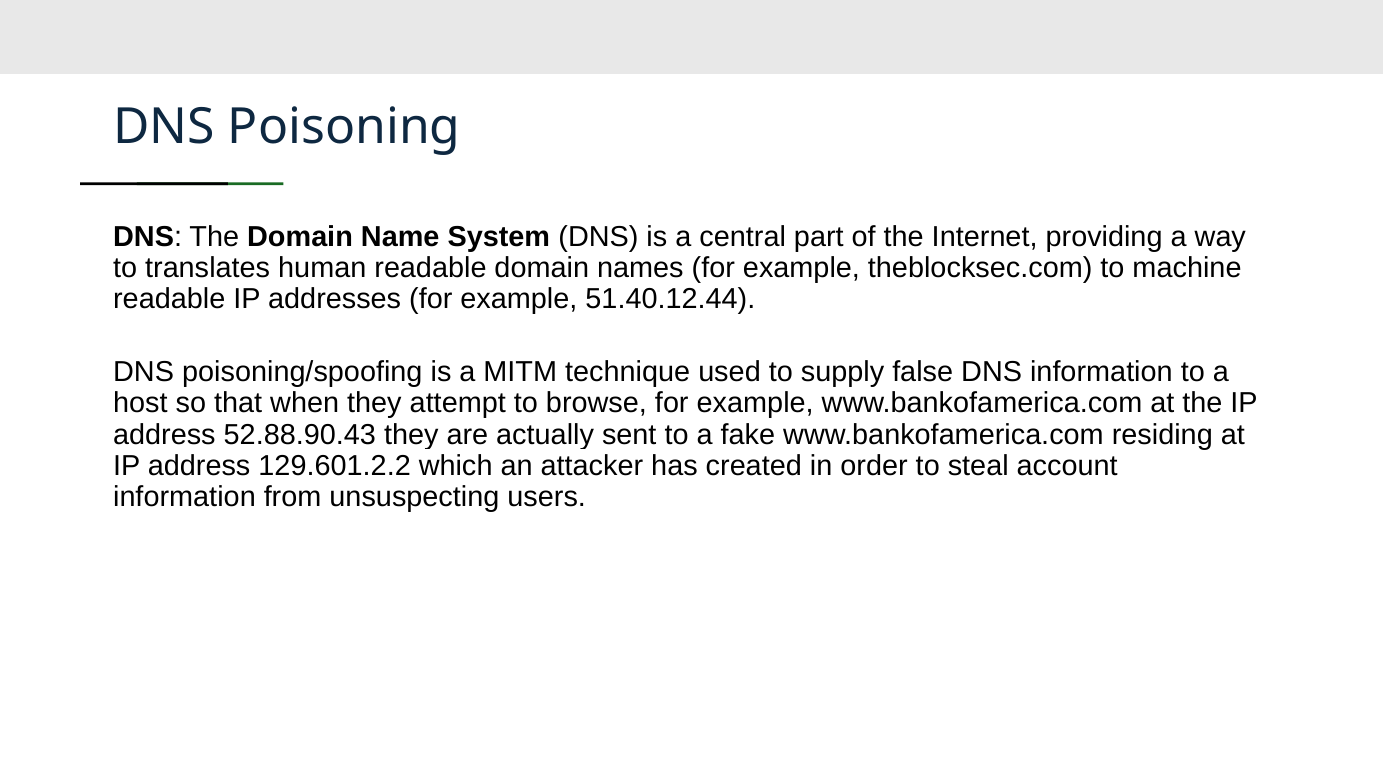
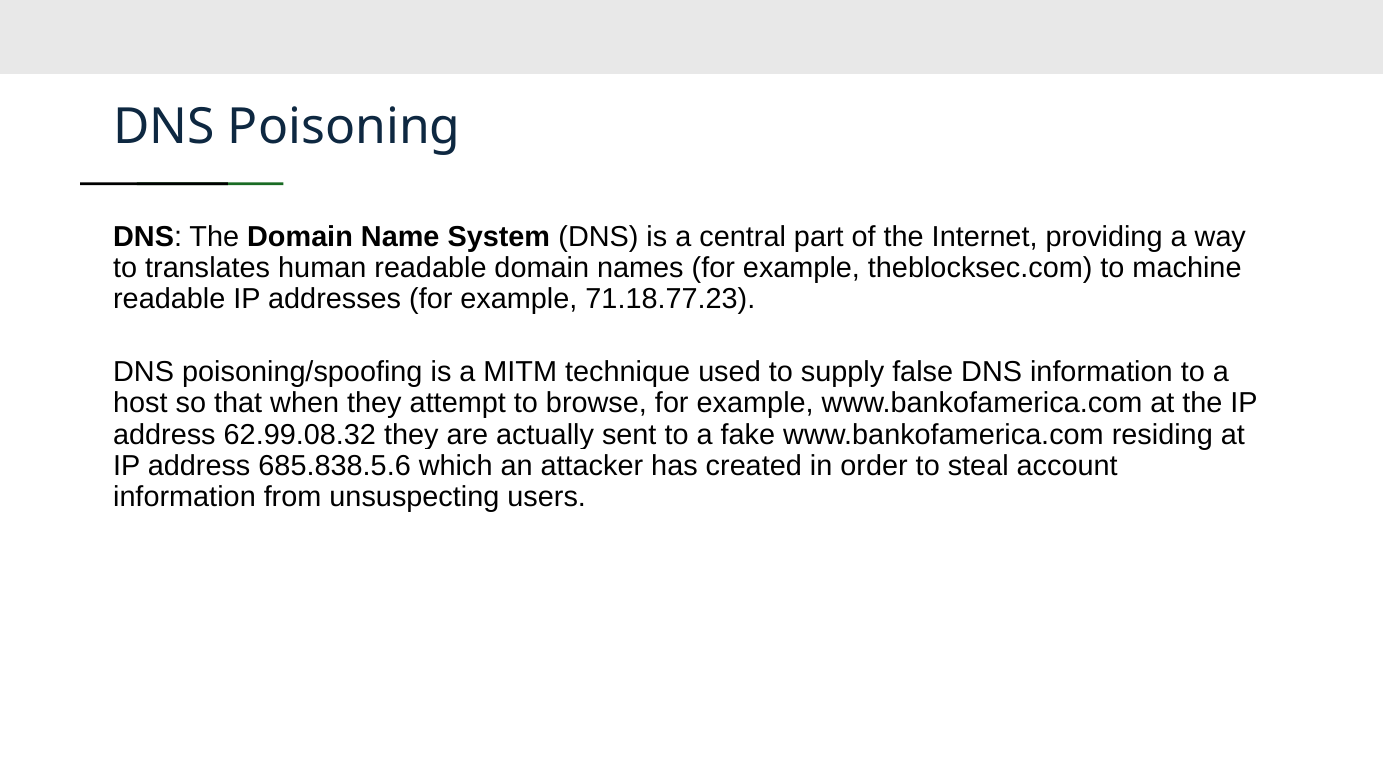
51.40.12.44: 51.40.12.44 -> 71.18.77.23
52.88.90.43: 52.88.90.43 -> 62.99.08.32
129.601.2.2: 129.601.2.2 -> 685.838.5.6
